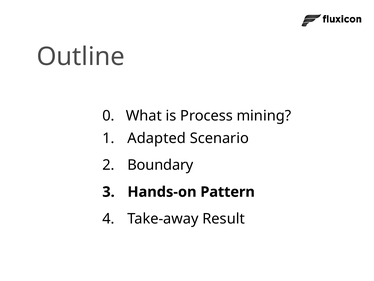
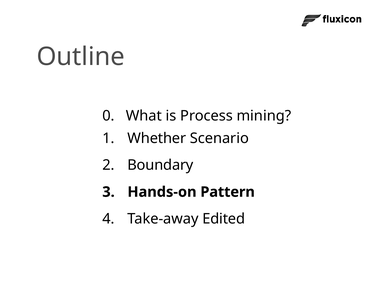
Adapted: Adapted -> Whether
Result: Result -> Edited
